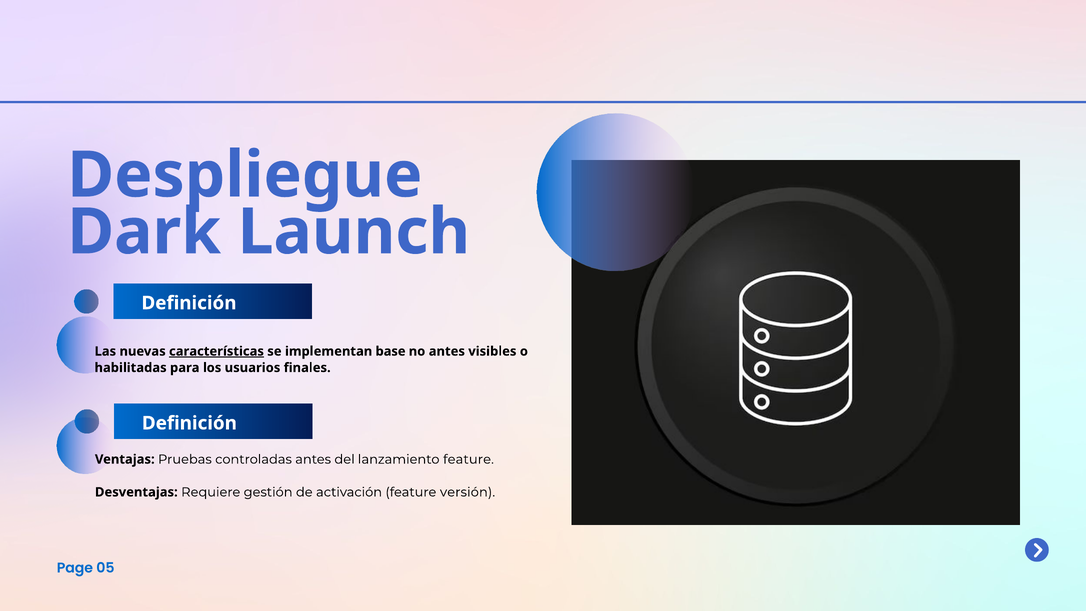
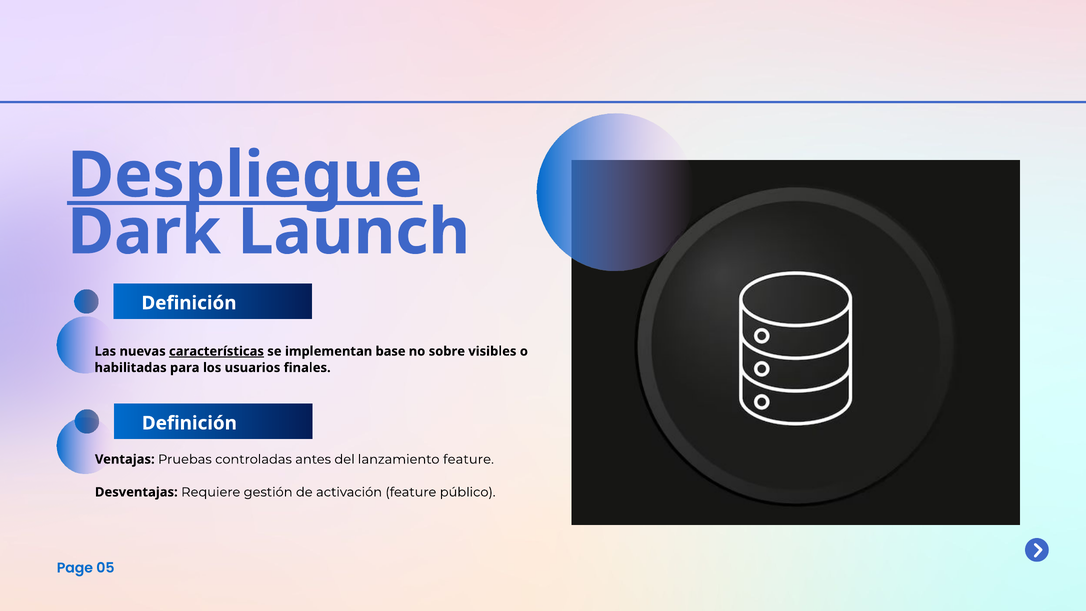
Despliegue underline: none -> present
no antes: antes -> sobre
versión: versión -> público
